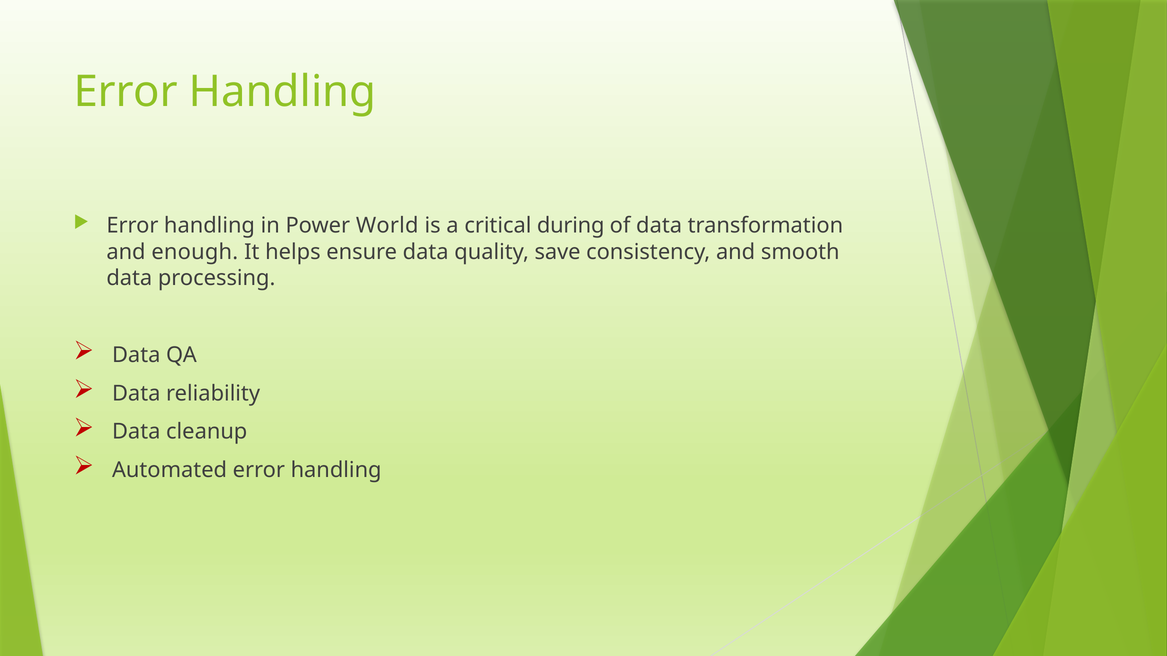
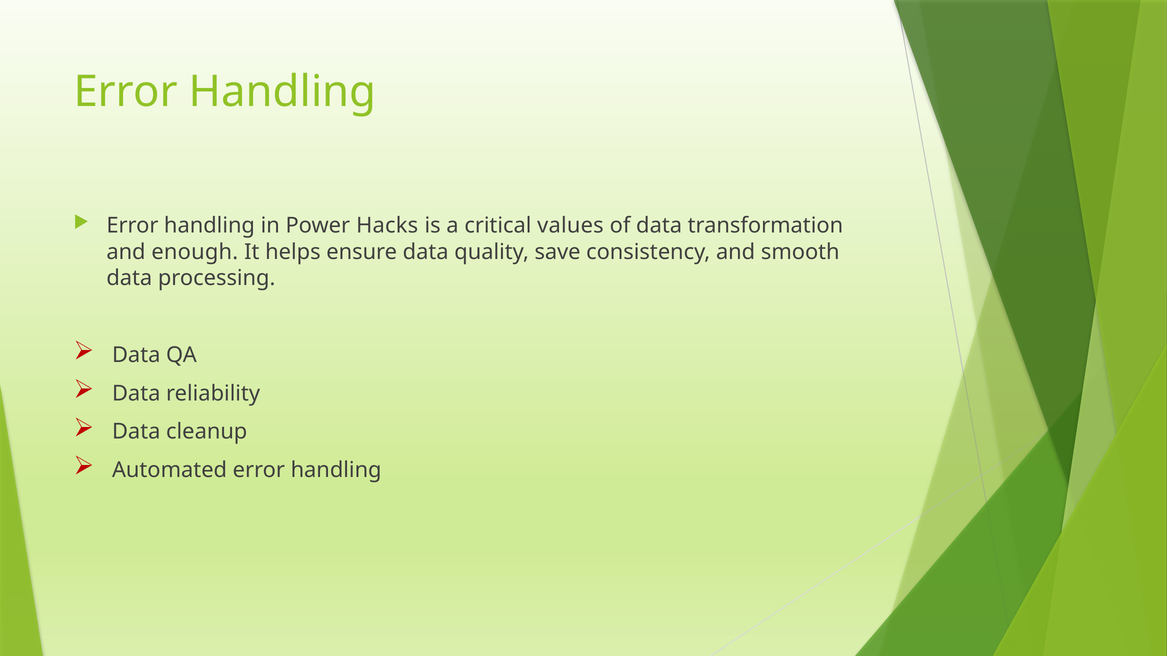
World: World -> Hacks
during: during -> values
